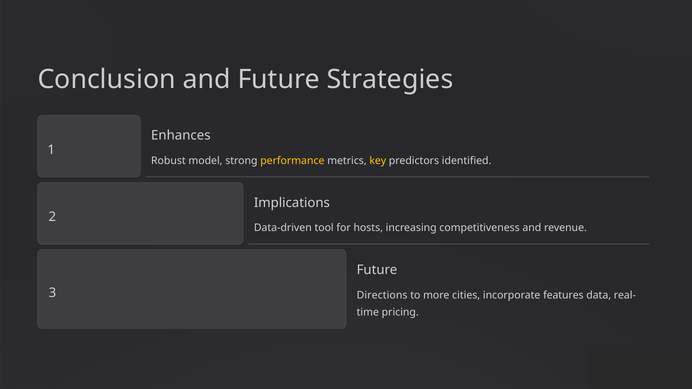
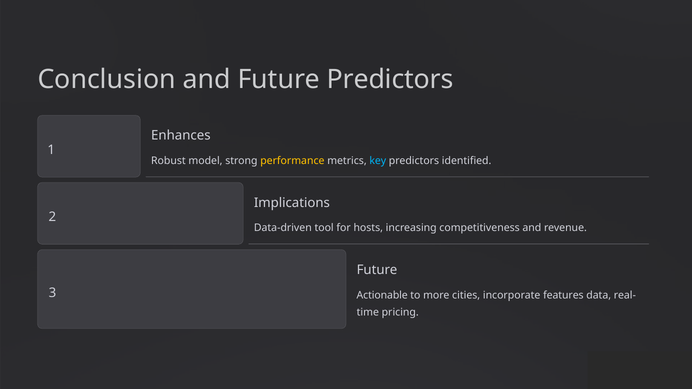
Future Strategies: Strategies -> Predictors
key colour: yellow -> light blue
Directions: Directions -> Actionable
